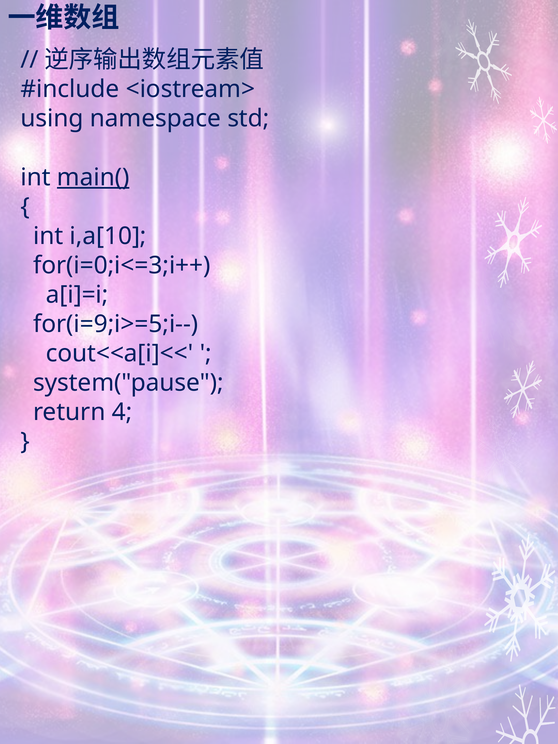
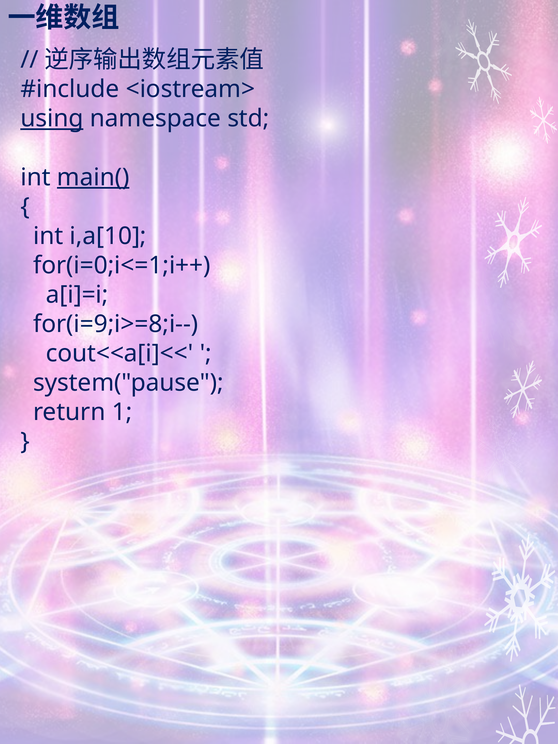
using underline: none -> present
for(i=0;i<=3;i++: for(i=0;i<=3;i++ -> for(i=0;i<=1;i++
for(i=9;i>=5;i--: for(i=9;i>=5;i-- -> for(i=9;i>=8;i--
4: 4 -> 1
